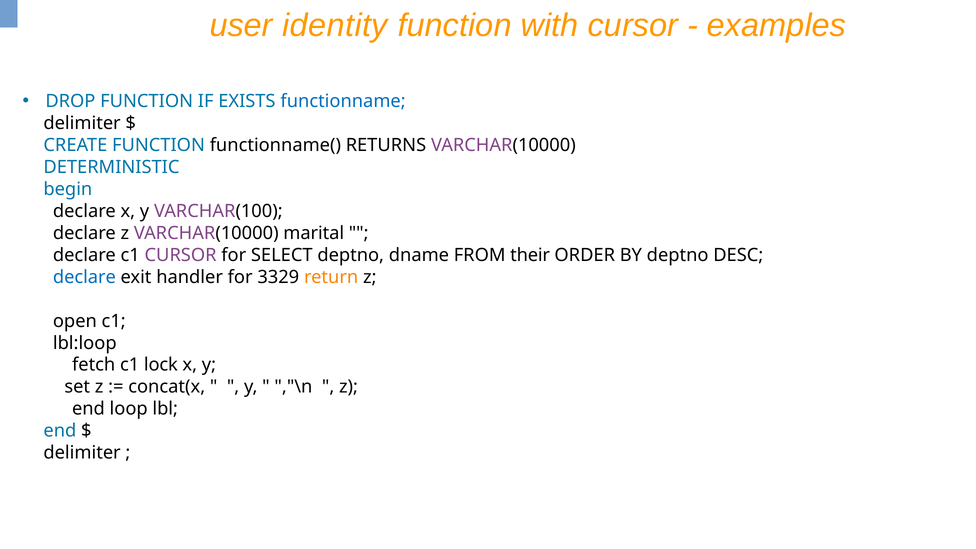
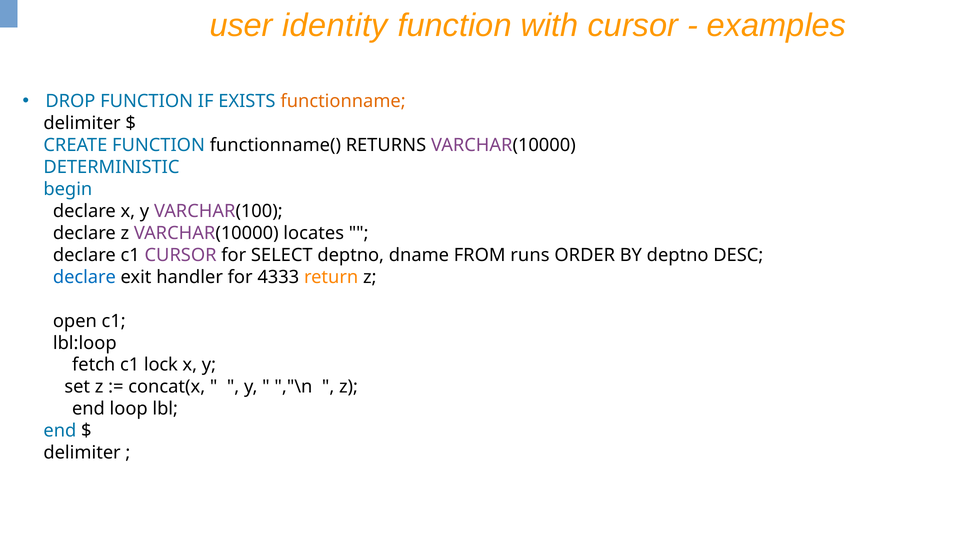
functionname colour: blue -> orange
marital: marital -> locates
their: their -> runs
3329: 3329 -> 4333
